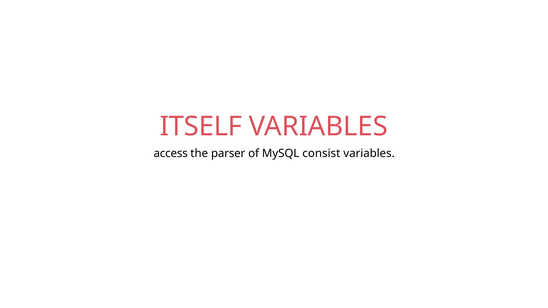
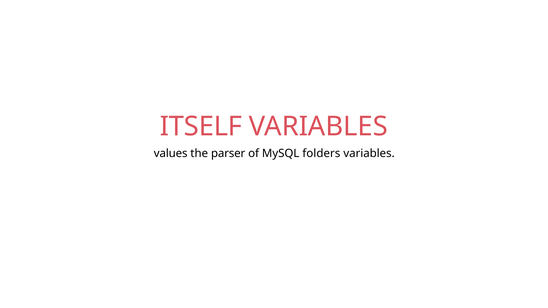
access: access -> values
consist: consist -> folders
